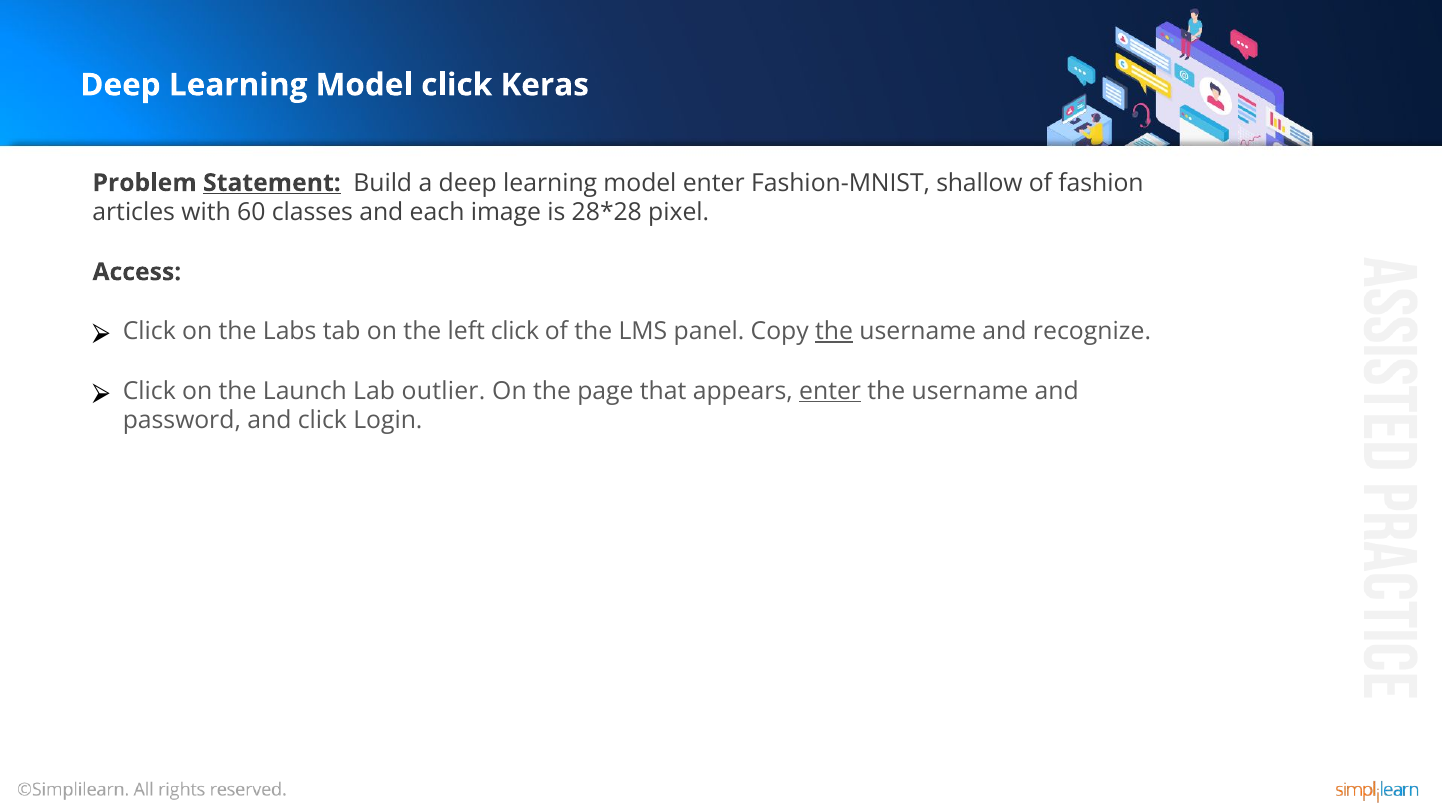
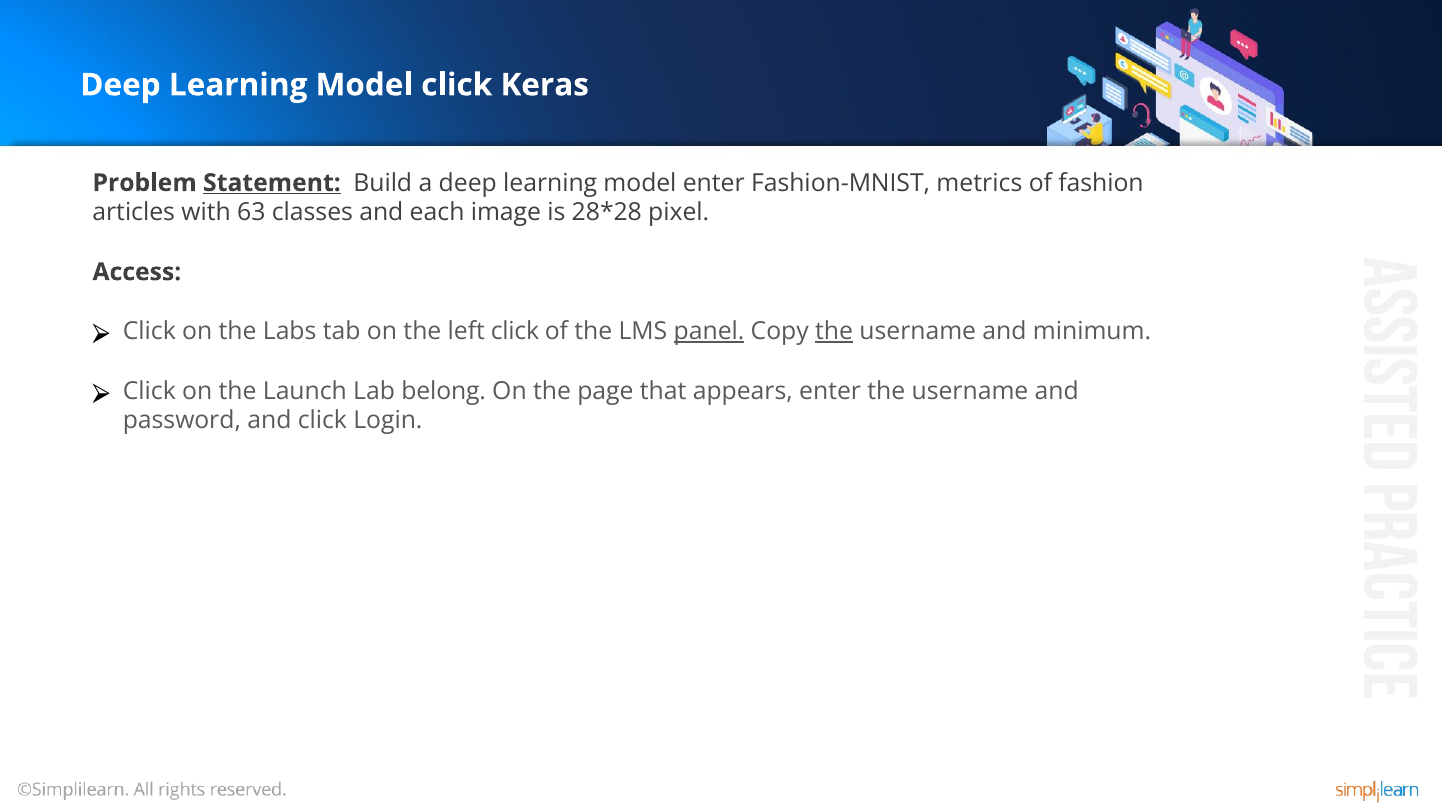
shallow: shallow -> metrics
60: 60 -> 63
panel underline: none -> present
recognize: recognize -> minimum
outlier: outlier -> belong
enter at (830, 391) underline: present -> none
